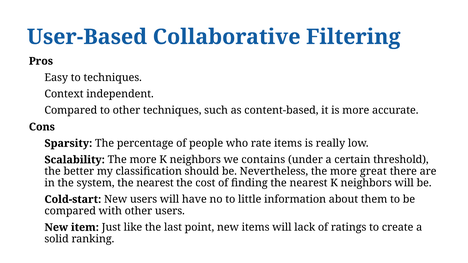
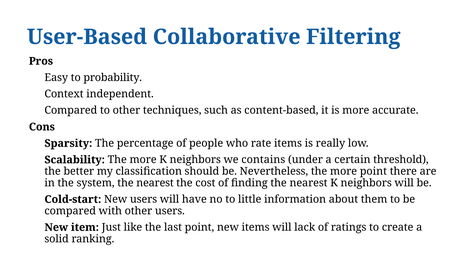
to techniques: techniques -> probability
more great: great -> point
